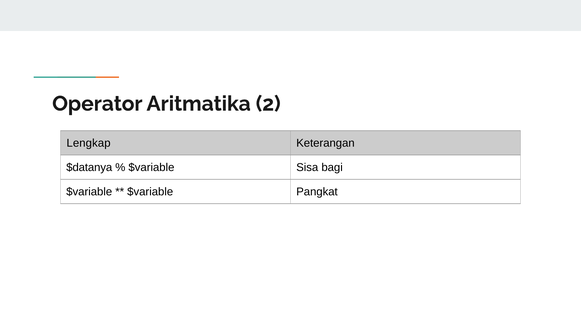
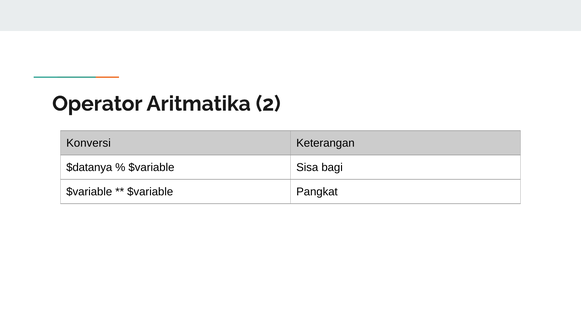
Lengkap: Lengkap -> Konversi
